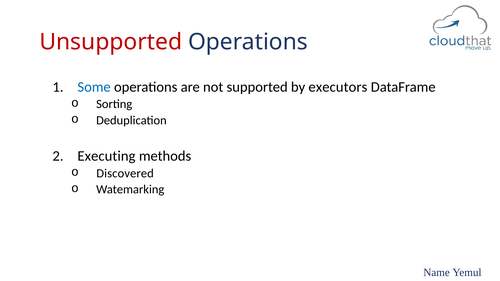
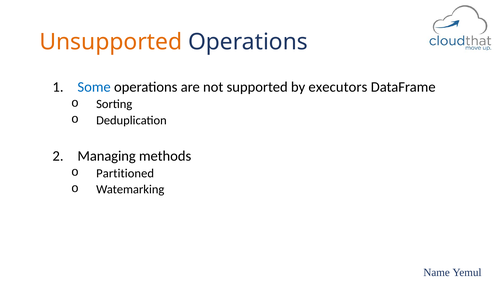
Unsupported colour: red -> orange
Executing: Executing -> Managing
Discovered: Discovered -> Partitioned
